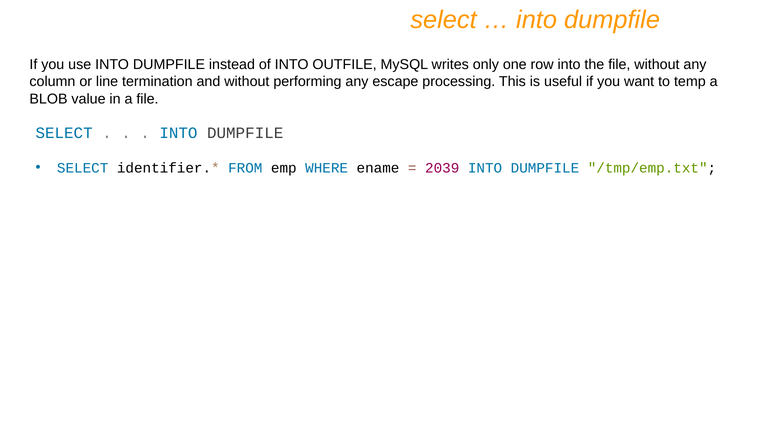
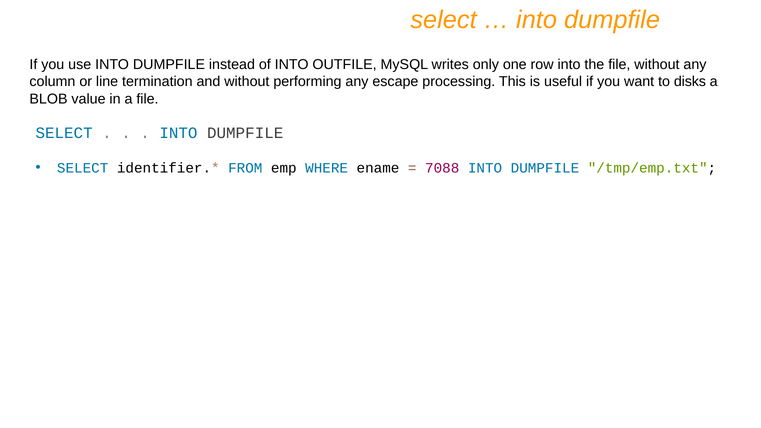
temp: temp -> disks
2039: 2039 -> 7088
